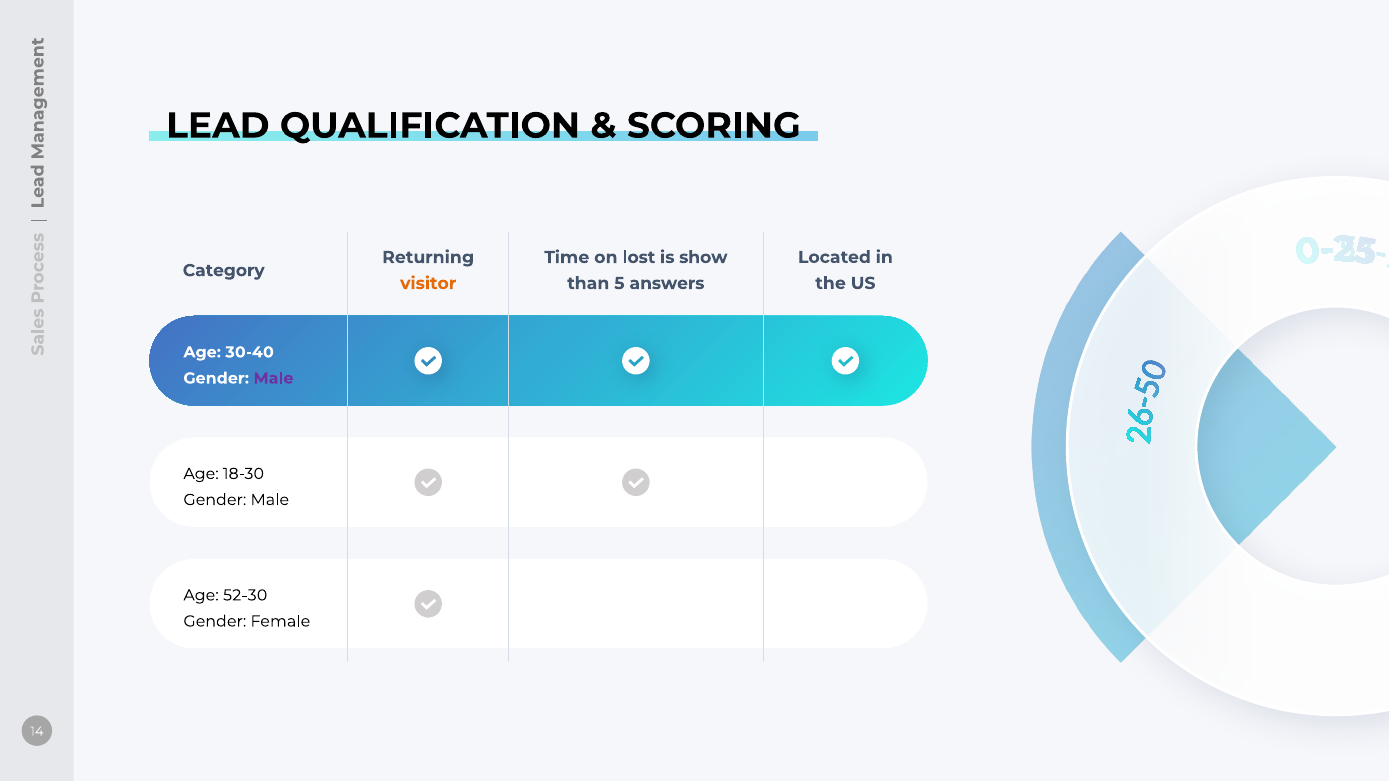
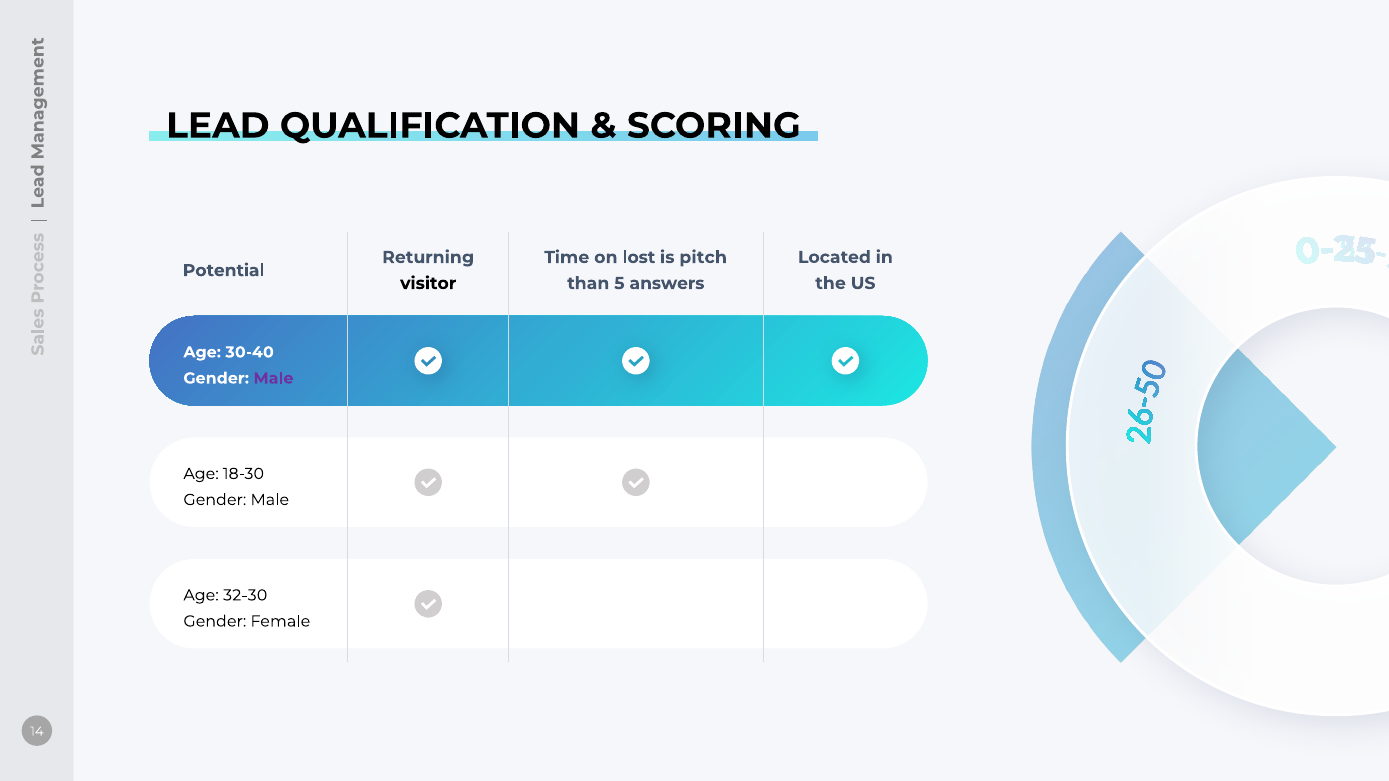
show: show -> pitch
Category: Category -> Potential
visitor colour: orange -> black
52-30: 52-30 -> 32-30
